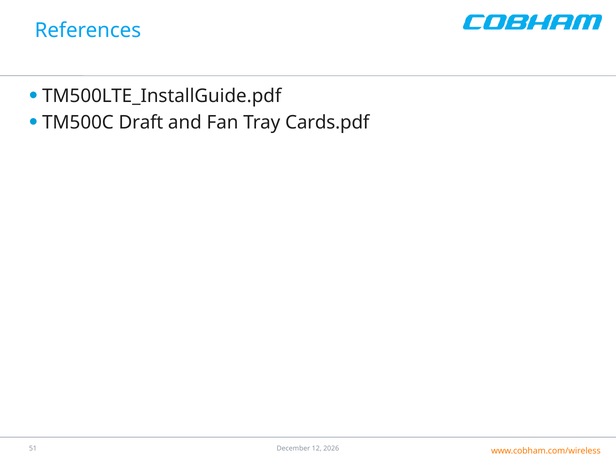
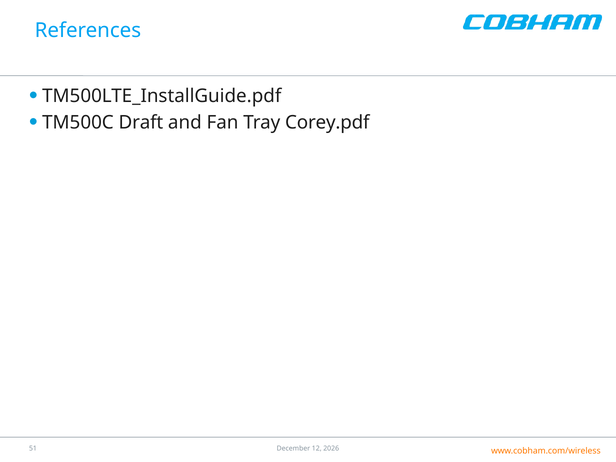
Cards.pdf: Cards.pdf -> Corey.pdf
